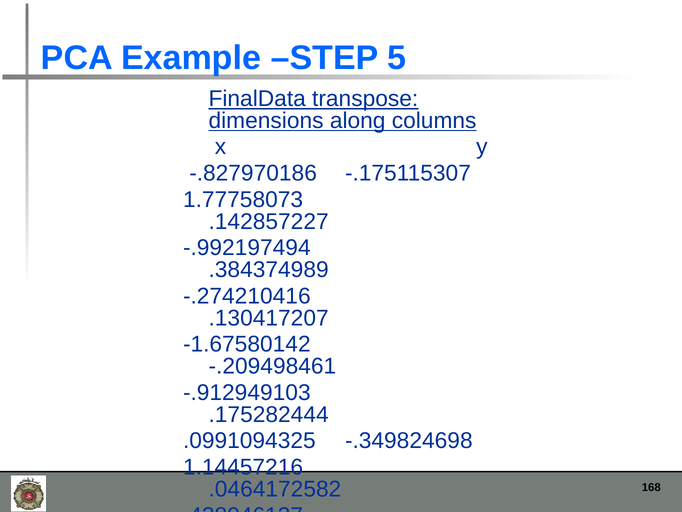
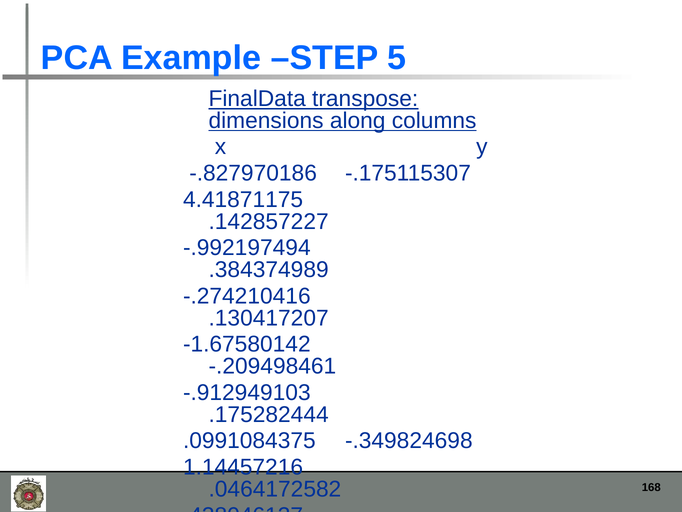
1.77758073: 1.77758073 -> 4.41871175
.0991094325: .0991094325 -> .0991084375
